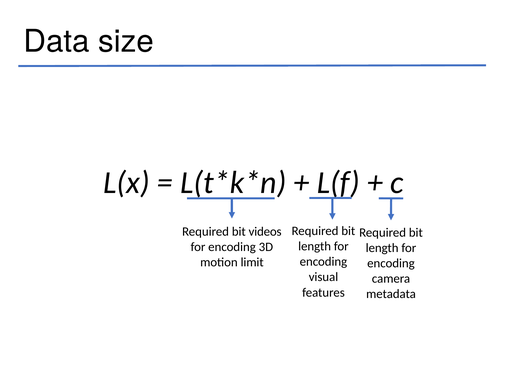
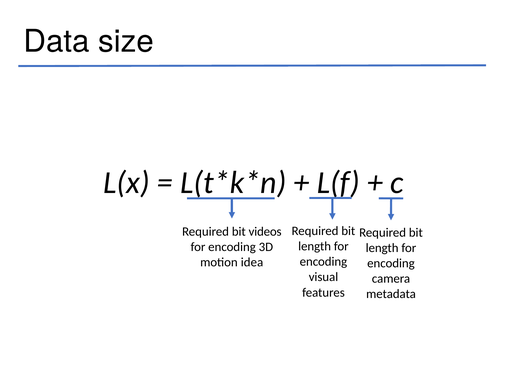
limit: limit -> idea
